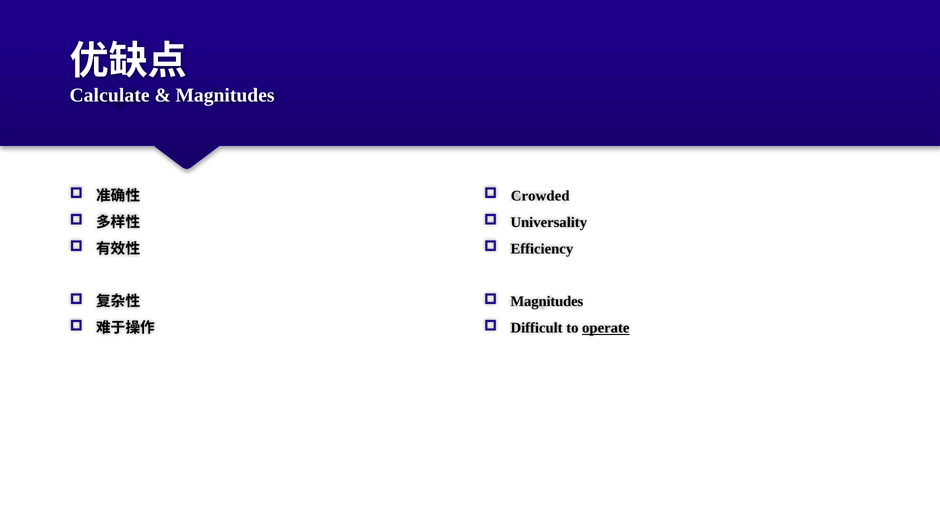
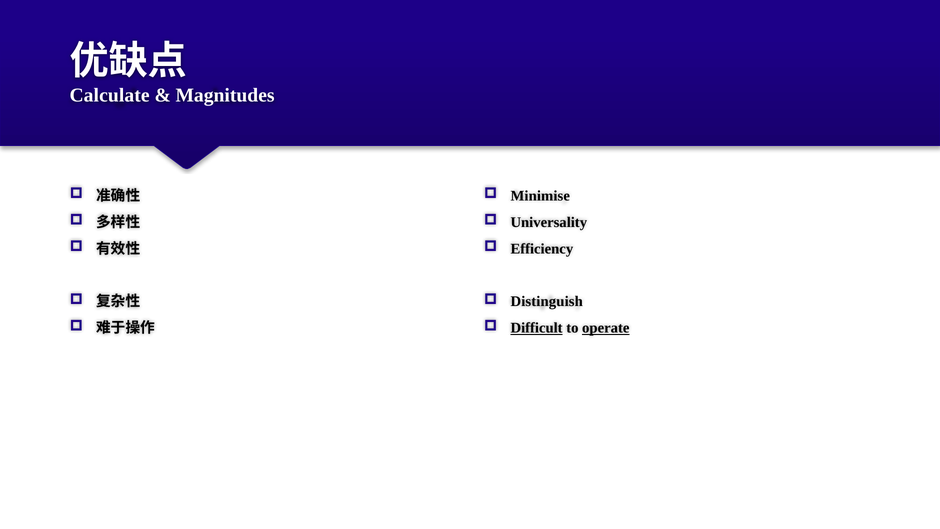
Crowded: Crowded -> Minimise
Magnitudes at (547, 301): Magnitudes -> Distinguish
Difficult underline: none -> present
